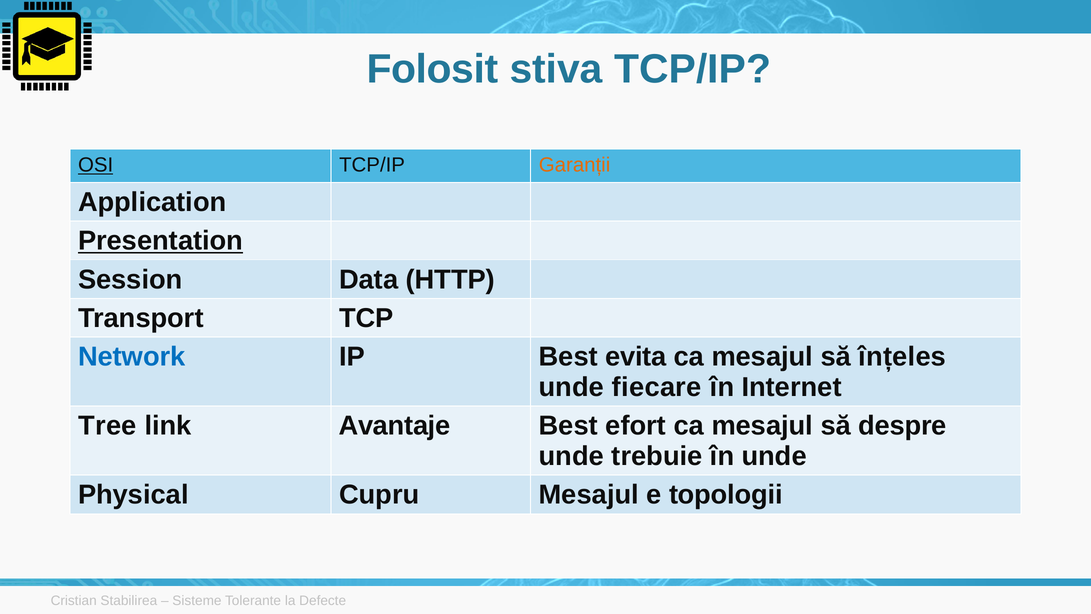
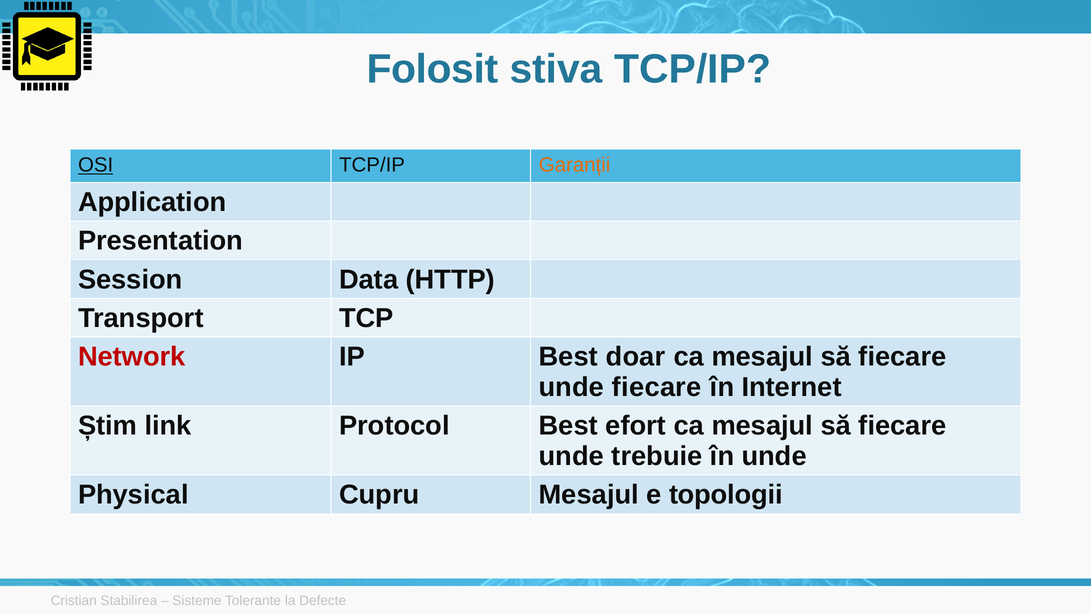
Presentation underline: present -> none
Network colour: blue -> red
evita: evita -> doar
înțeles at (902, 357): înțeles -> fiecare
Tree: Tree -> Știm
Avantaje: Avantaje -> Protocol
despre at (902, 426): despre -> fiecare
